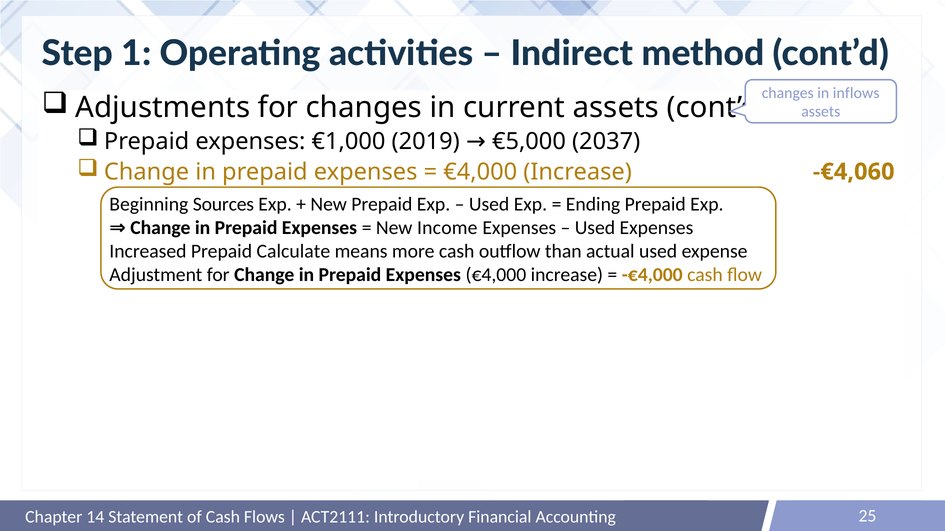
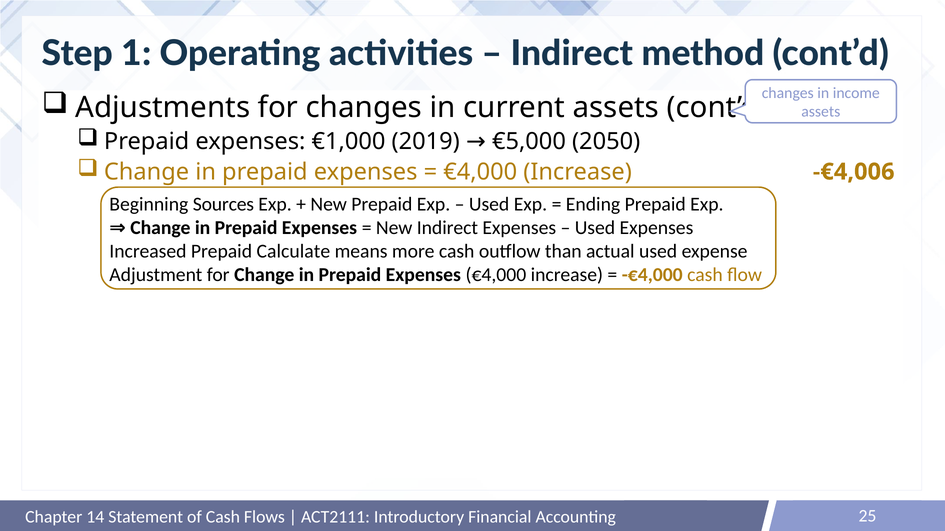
inflows: inflows -> income
2037: 2037 -> 2050
-€4,060: -€4,060 -> -€4,006
New Income: Income -> Indirect
